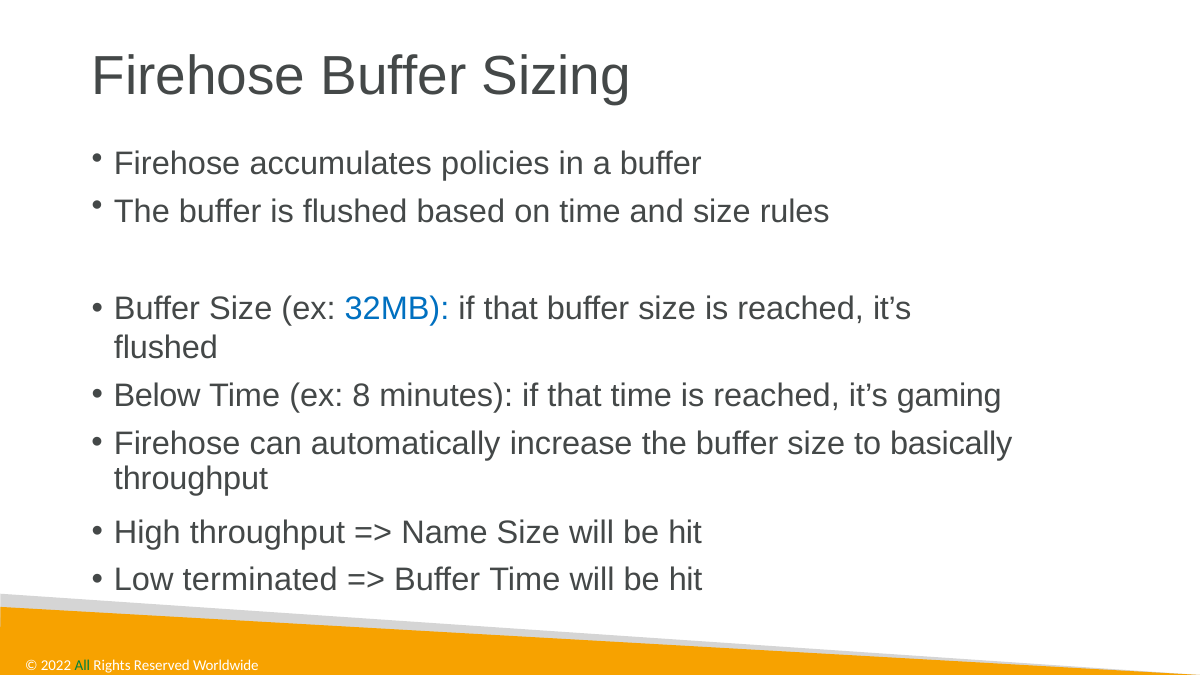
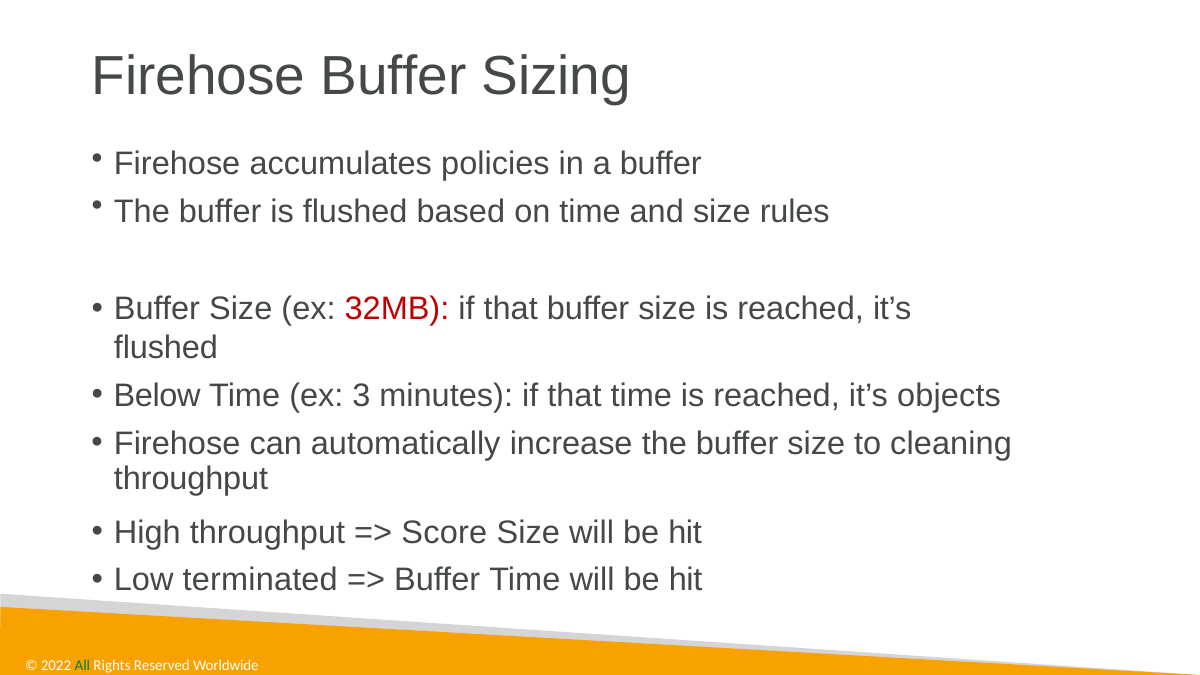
32MB colour: blue -> red
8: 8 -> 3
gaming: gaming -> objects
basically: basically -> cleaning
Name: Name -> Score
